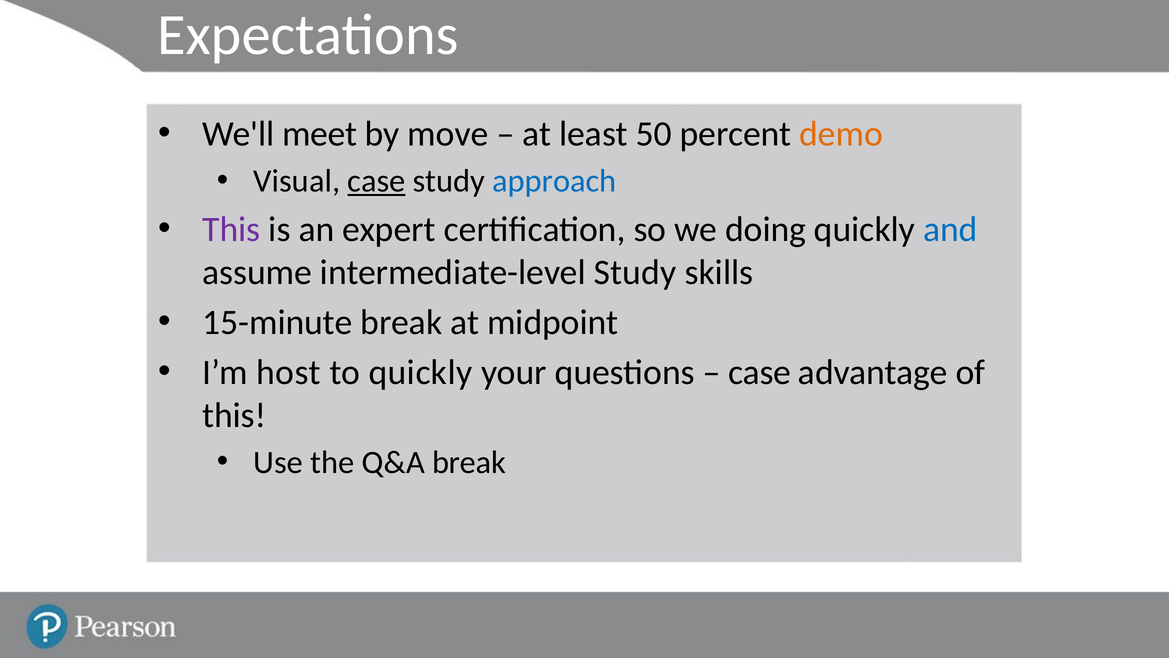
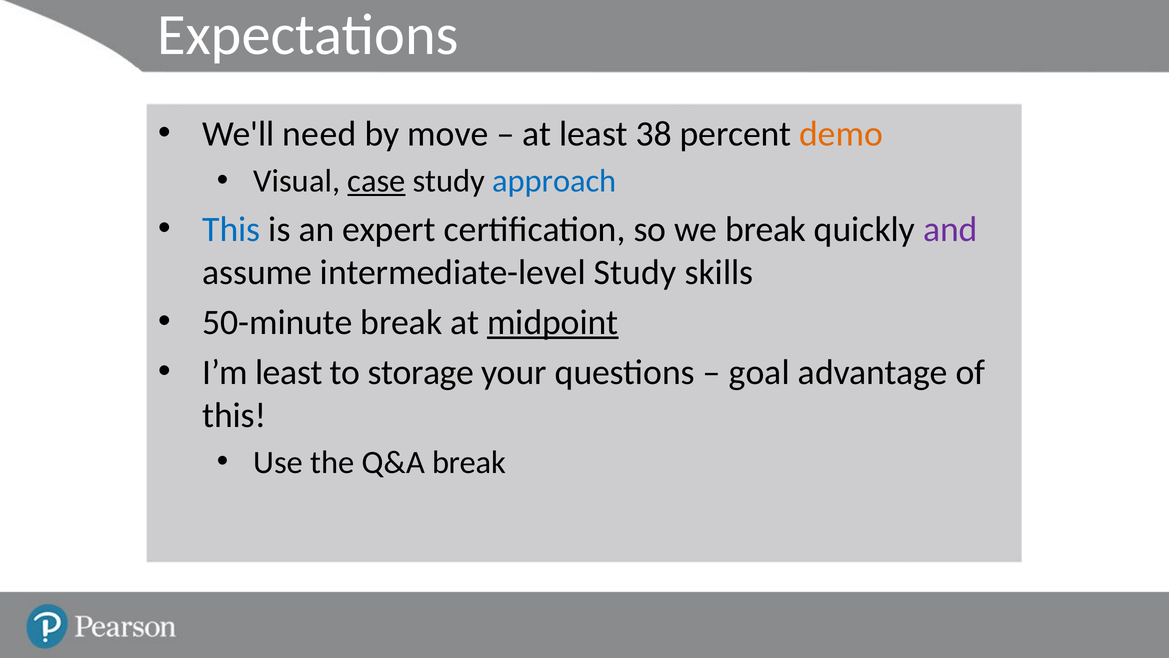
meet: meet -> need
50: 50 -> 38
This at (231, 229) colour: purple -> blue
we doing: doing -> break
and colour: blue -> purple
15-minute: 15-minute -> 50-minute
midpoint underline: none -> present
I’m host: host -> least
to quickly: quickly -> storage
case at (760, 372): case -> goal
